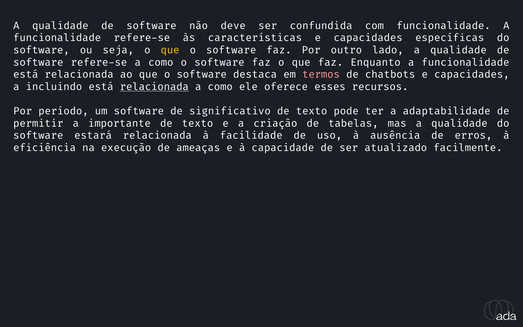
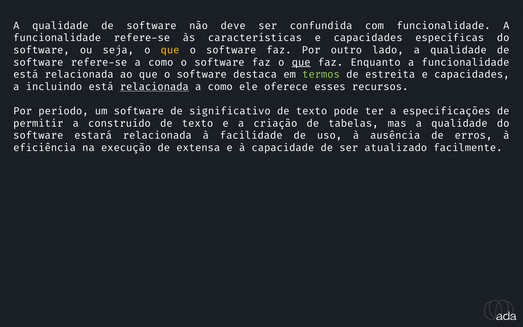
que at (301, 62) underline: none -> present
termos colour: pink -> light green
chatbots: chatbots -> estreita
adaptabilidade: adaptabilidade -> especificações
importante: importante -> construído
ameaças: ameaças -> extensa
